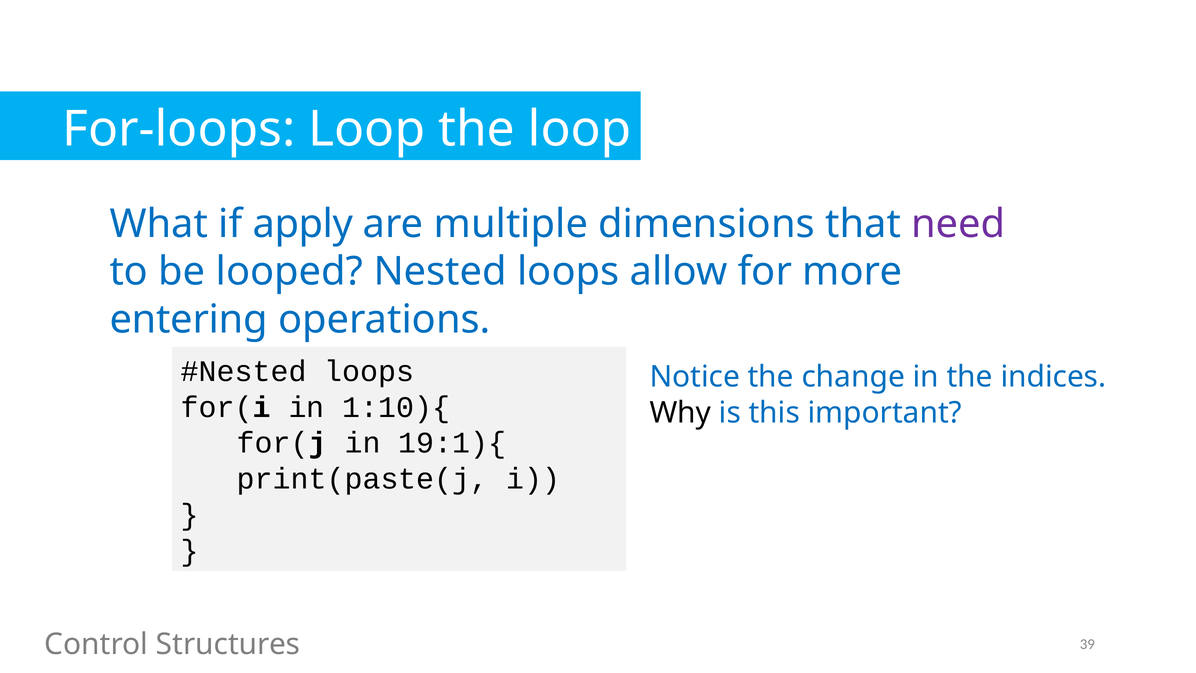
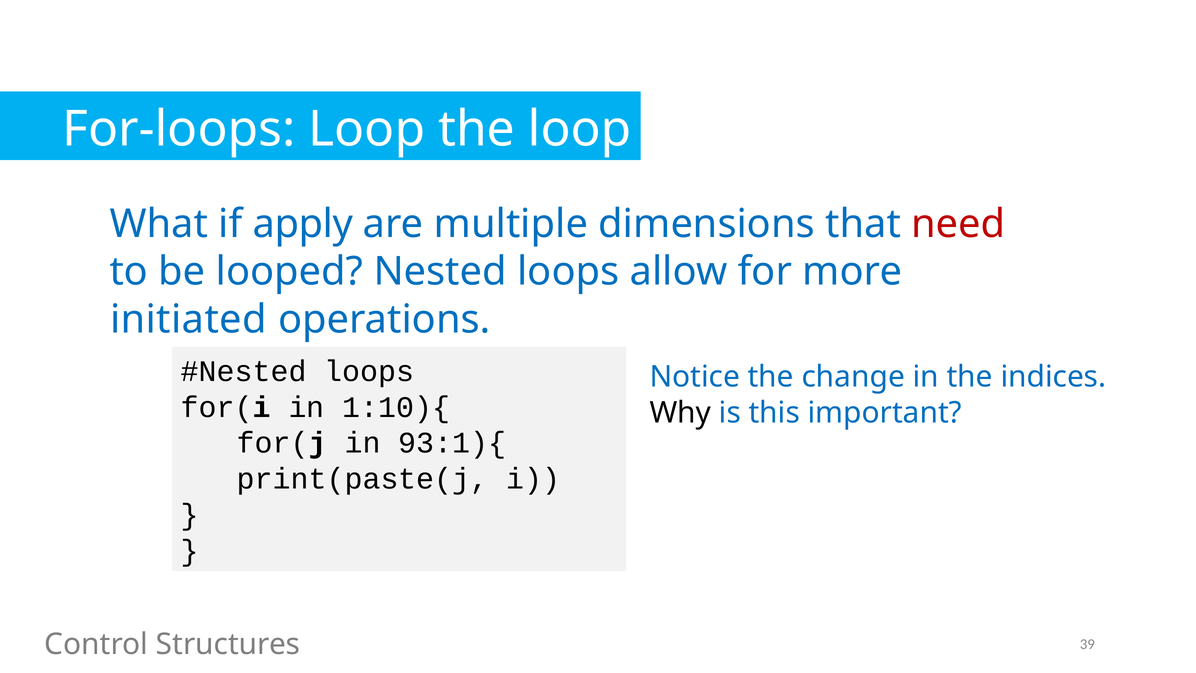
need colour: purple -> red
entering: entering -> initiated
19:1){: 19:1){ -> 93:1){
